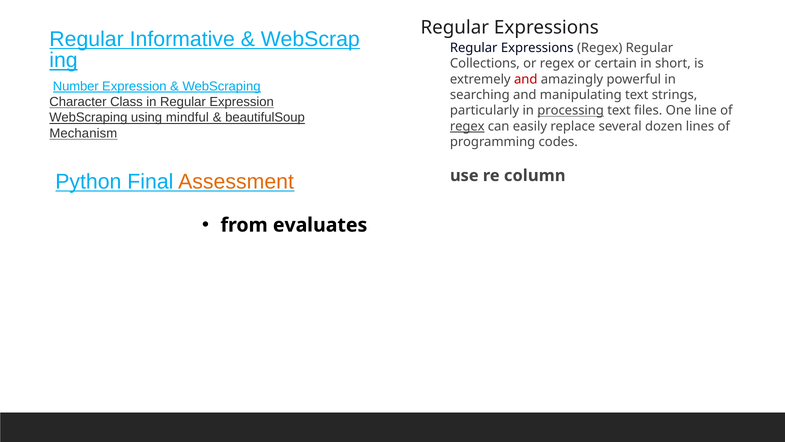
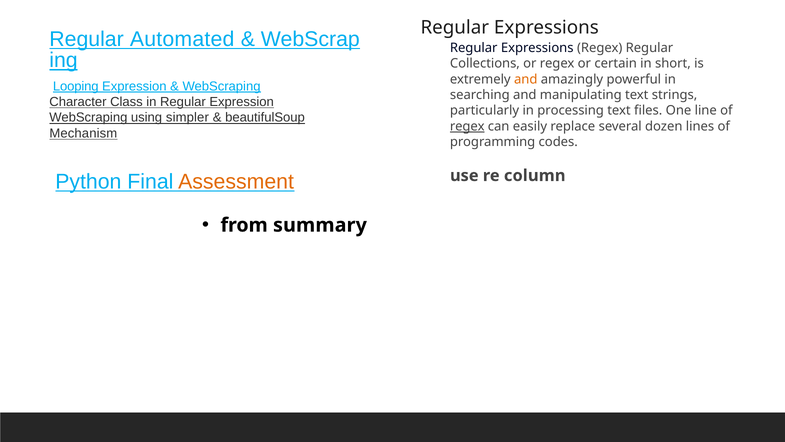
Informative: Informative -> Automated
and at (526, 79) colour: red -> orange
Number: Number -> Looping
processing underline: present -> none
mindful: mindful -> simpler
evaluates: evaluates -> summary
